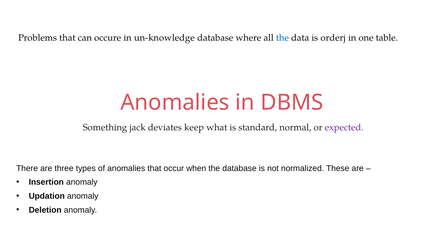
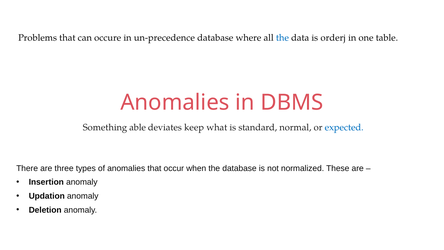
un-knowledge: un-knowledge -> un-precedence
jack: jack -> able
expected colour: purple -> blue
